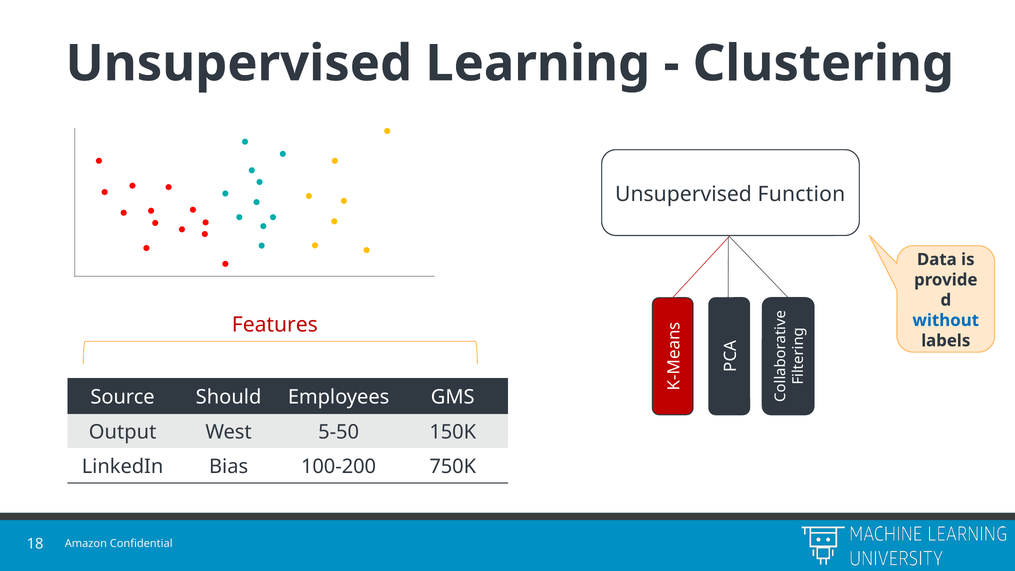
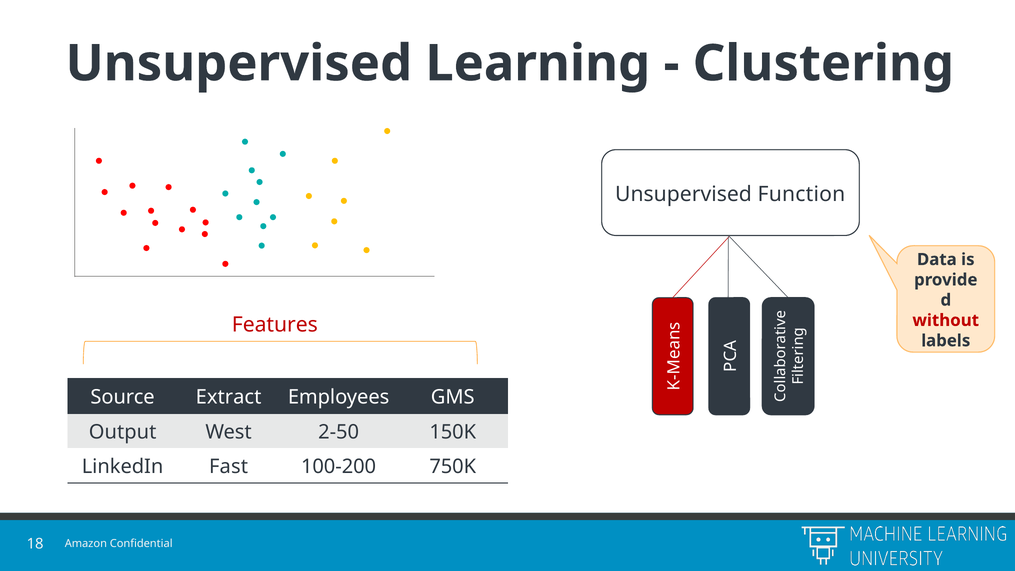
without colour: blue -> red
Should: Should -> Extract
5-50: 5-50 -> 2-50
Bias: Bias -> Fast
